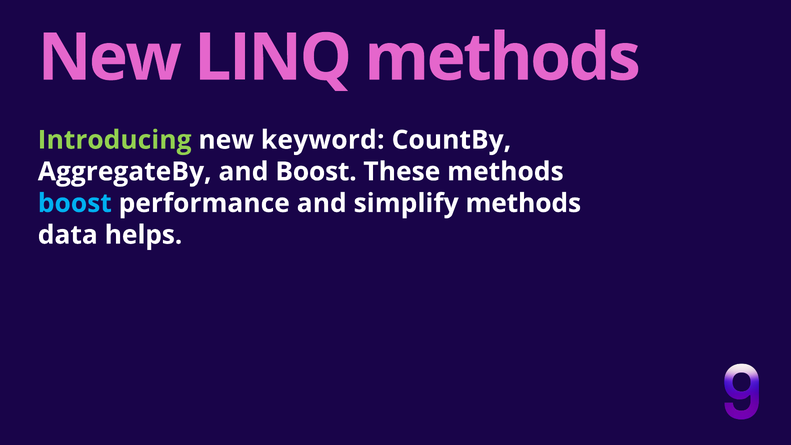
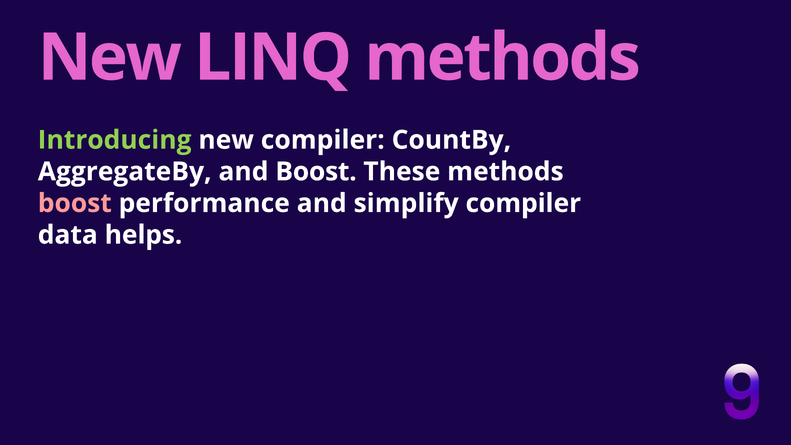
new keyword: keyword -> compiler
boost at (75, 203) colour: light blue -> pink
simplify methods: methods -> compiler
